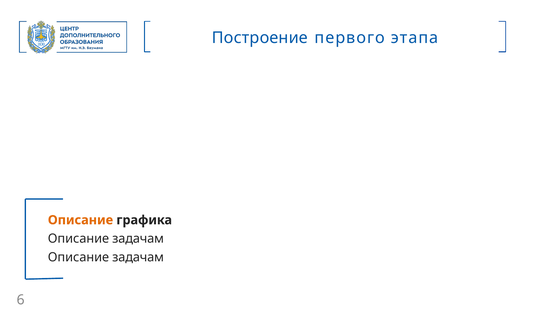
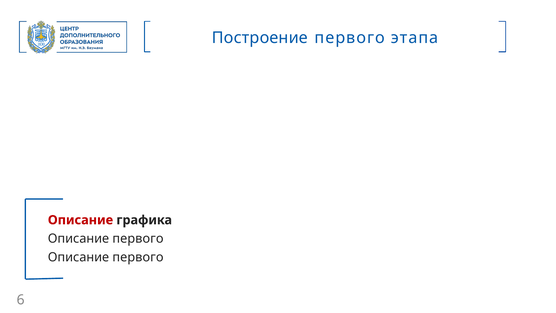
Описание at (80, 220) colour: orange -> red
задачам at (138, 239): задачам -> первого
задачам at (138, 257): задачам -> первого
